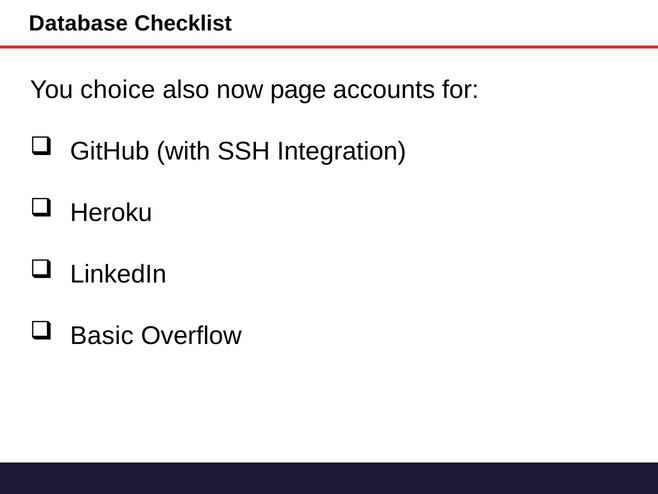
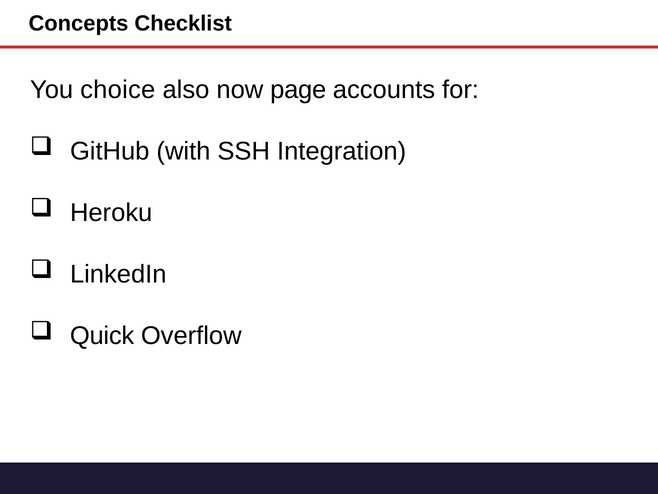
Database: Database -> Concepts
Basic: Basic -> Quick
